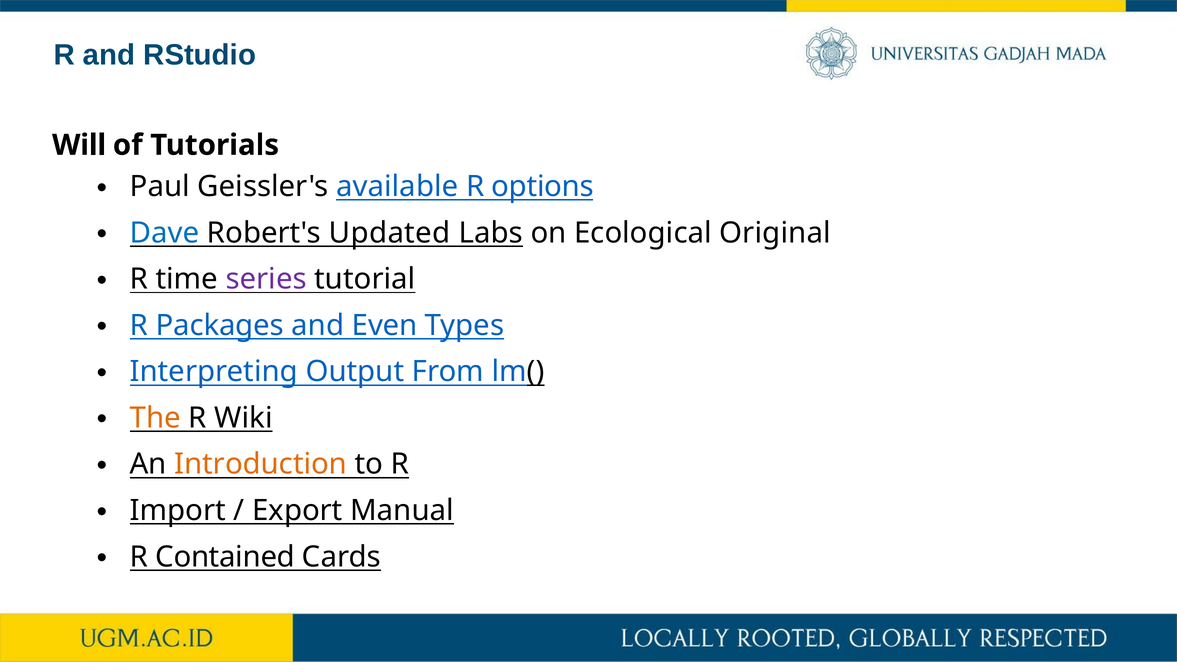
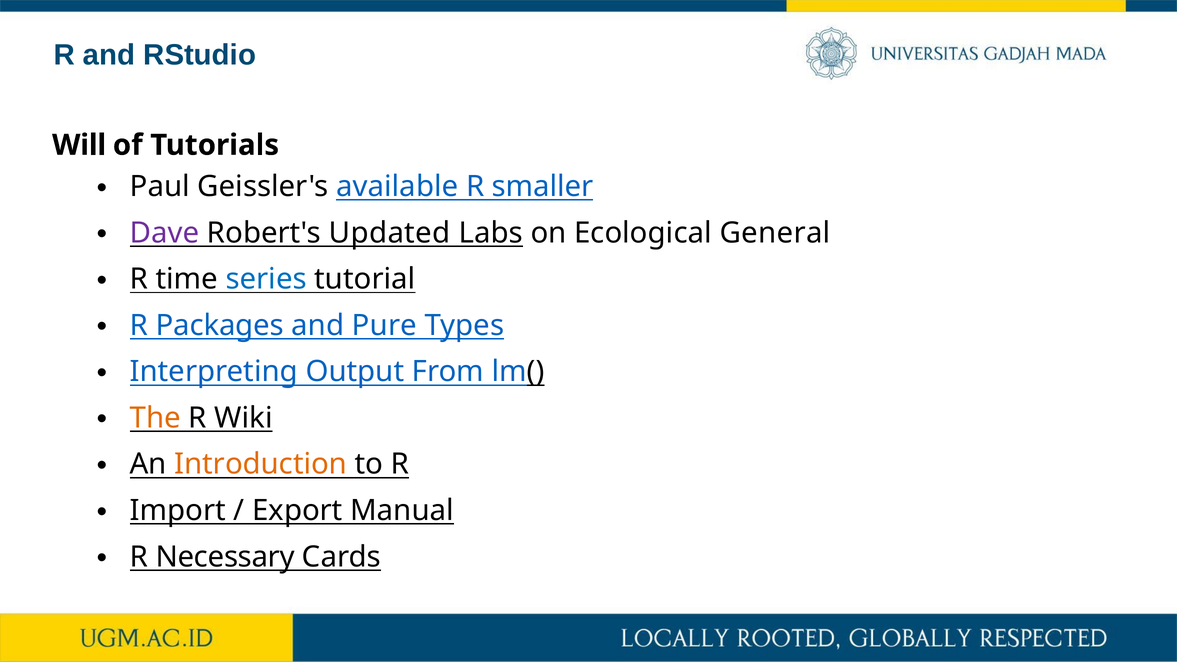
options: options -> smaller
Dave colour: blue -> purple
Original: Original -> General
series colour: purple -> blue
Even: Even -> Pure
Contained: Contained -> Necessary
